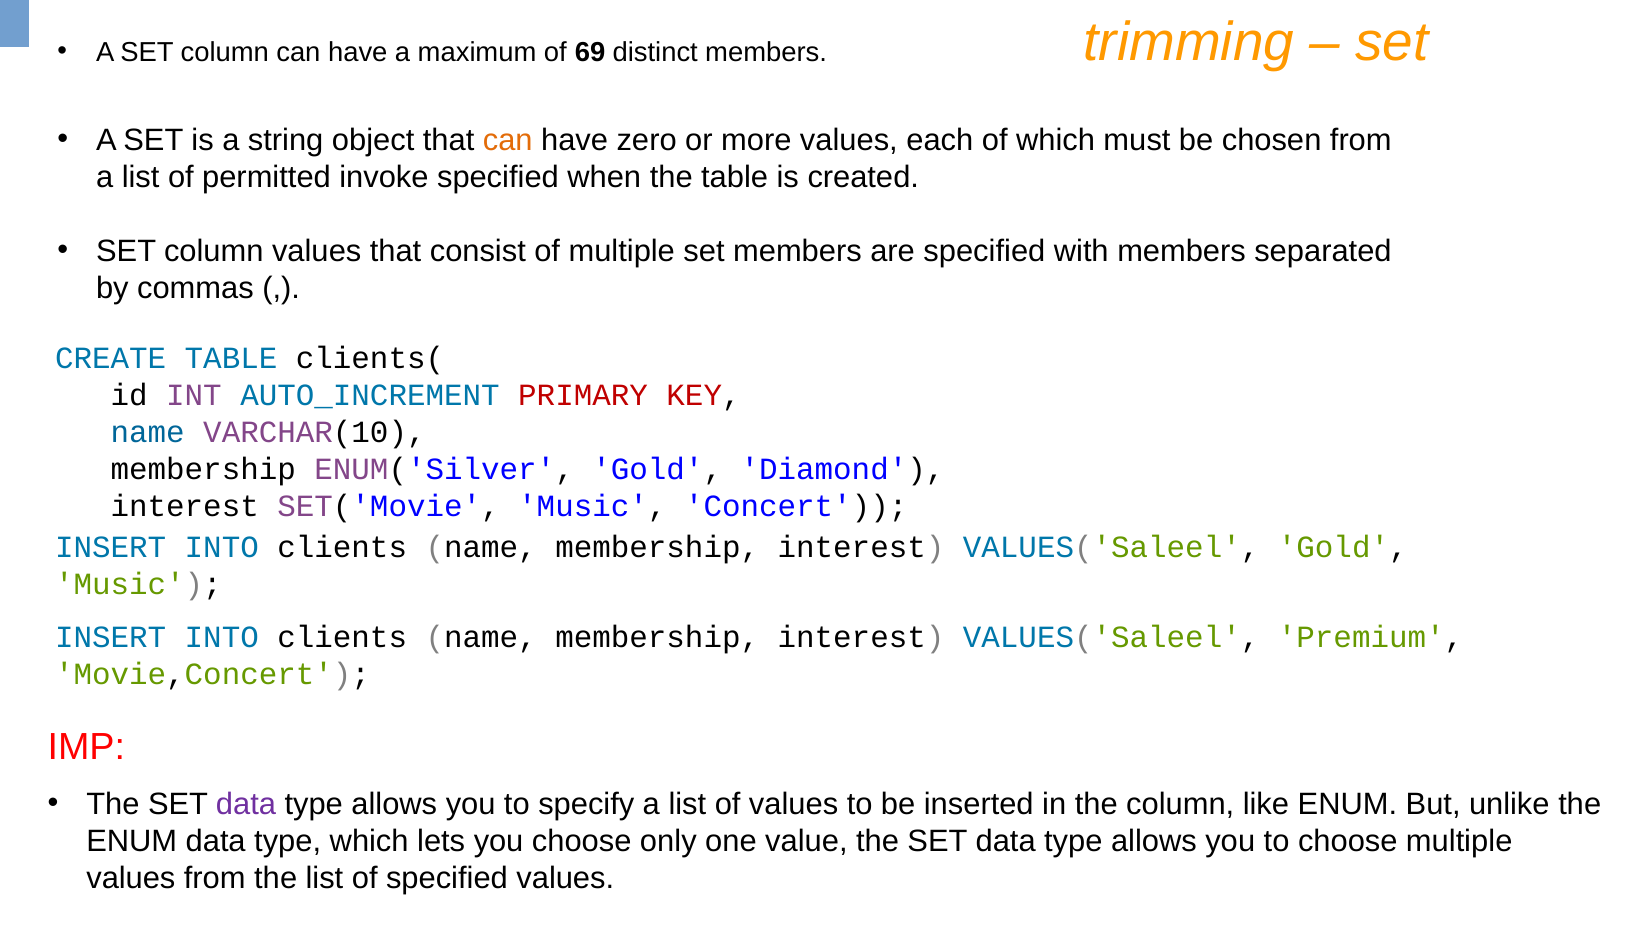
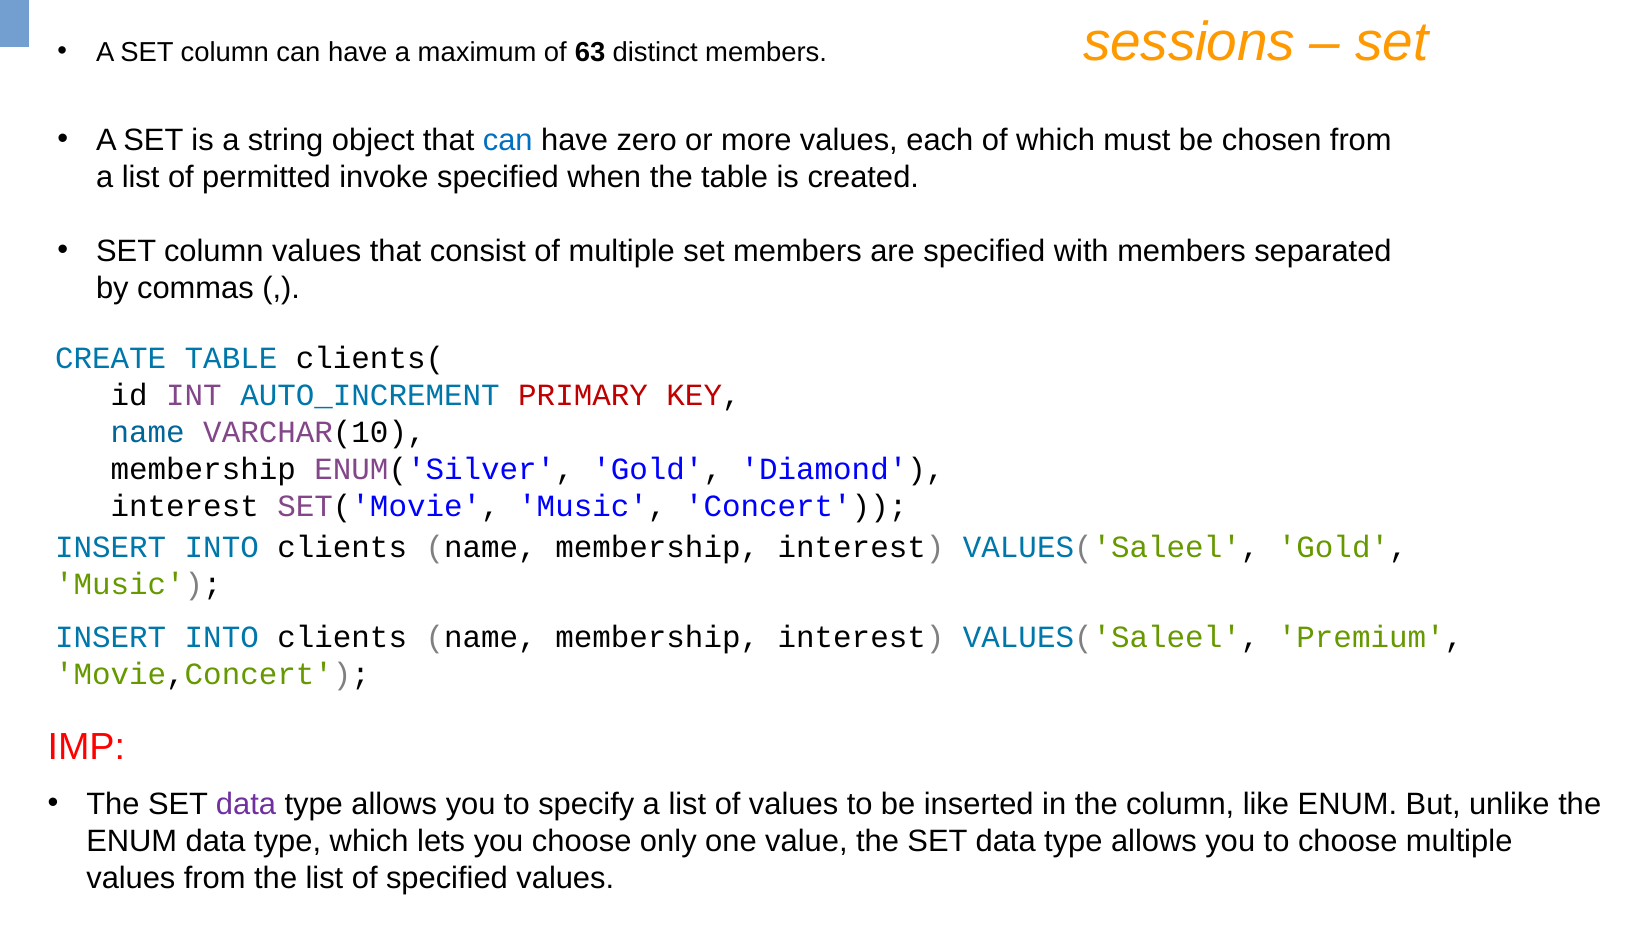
trimming: trimming -> sessions
69: 69 -> 63
can at (508, 140) colour: orange -> blue
